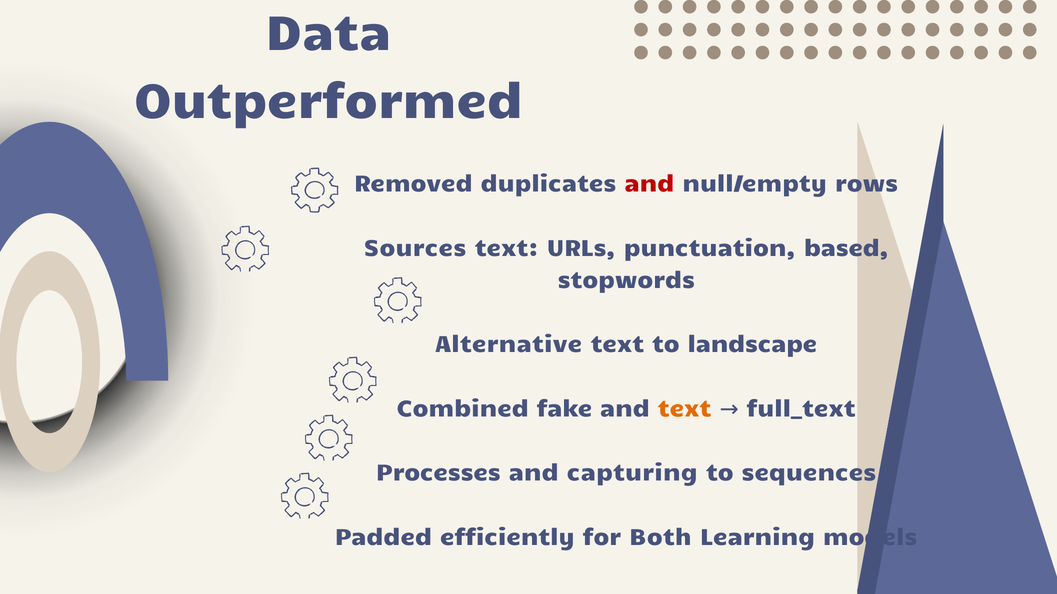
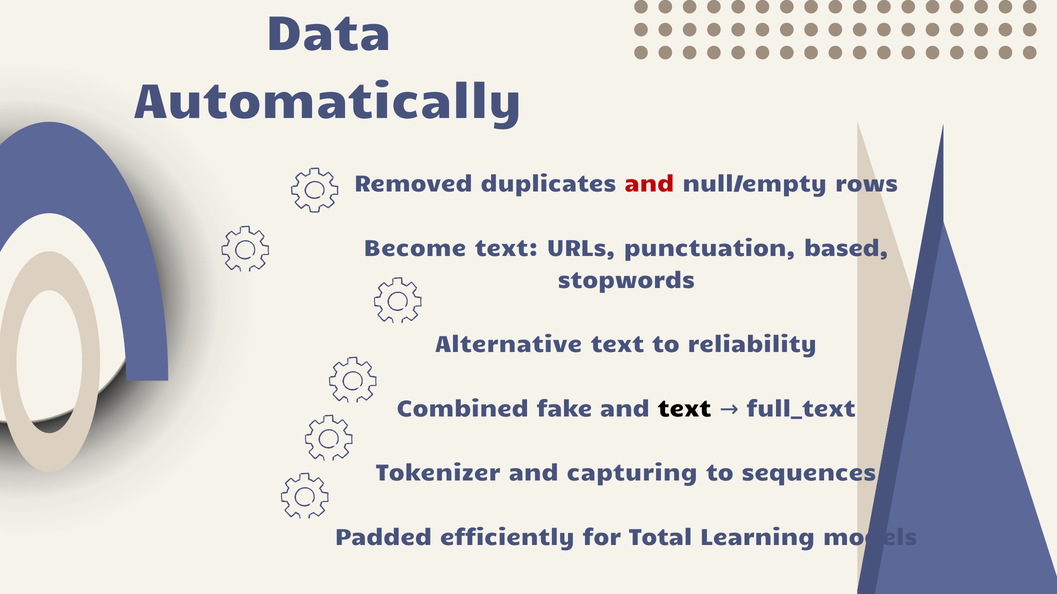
Outperformed: Outperformed -> Automatically
Sources: Sources -> Become
landscape: landscape -> reliability
text at (685, 410) colour: orange -> black
Processes: Processes -> Tokenizer
Both: Both -> Total
